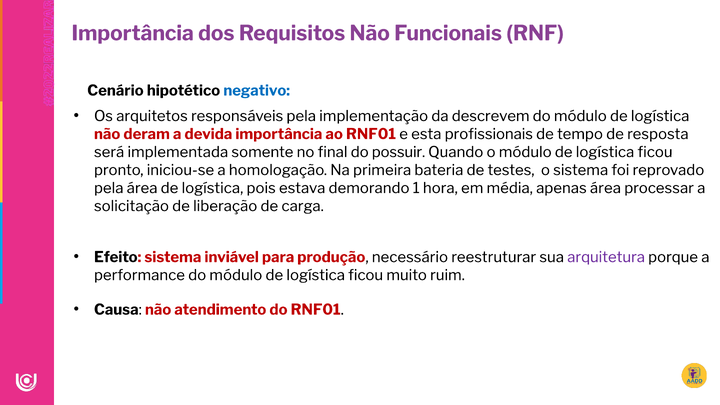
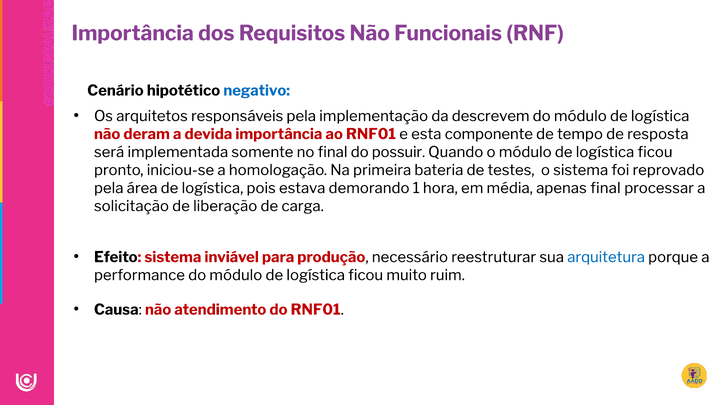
profissionais: profissionais -> componente
apenas área: área -> final
arquitetura colour: purple -> blue
